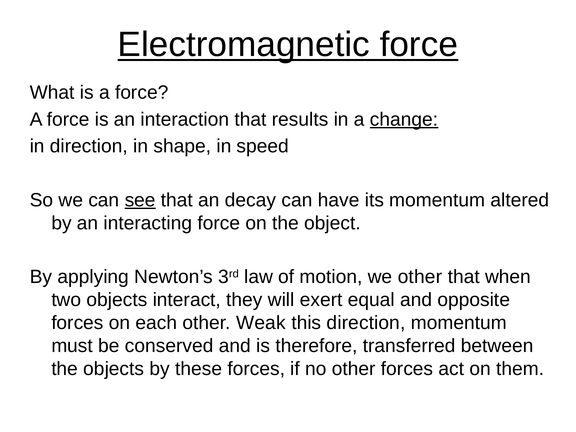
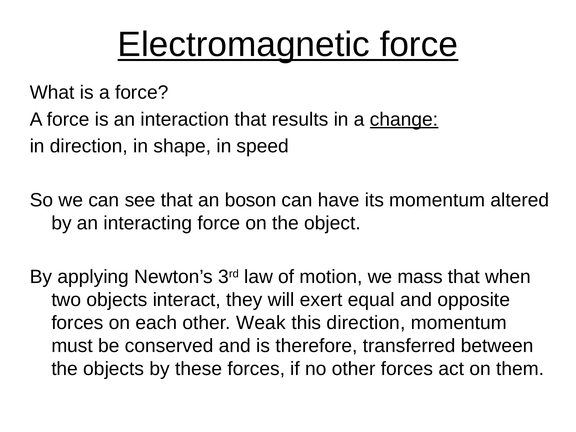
see underline: present -> none
decay: decay -> boson
we other: other -> mass
